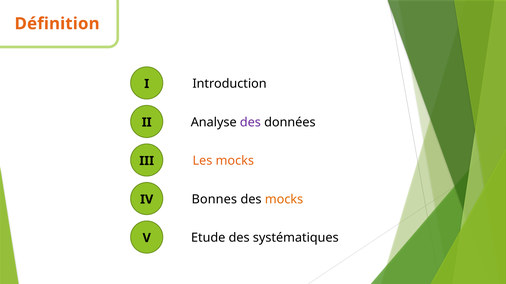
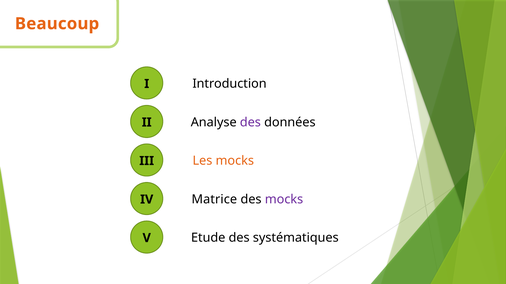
Définition: Définition -> Beaucoup
Bonnes: Bonnes -> Matrice
mocks at (284, 200) colour: orange -> purple
